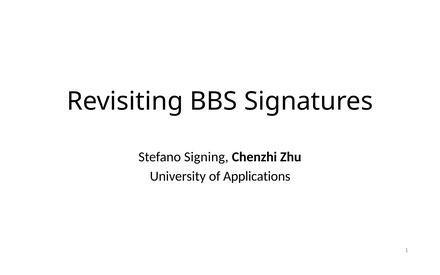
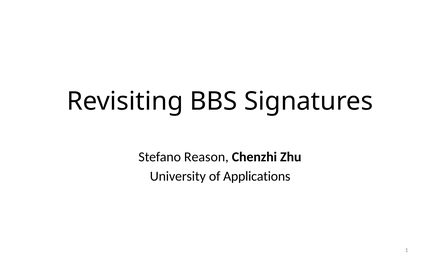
Signing: Signing -> Reason
